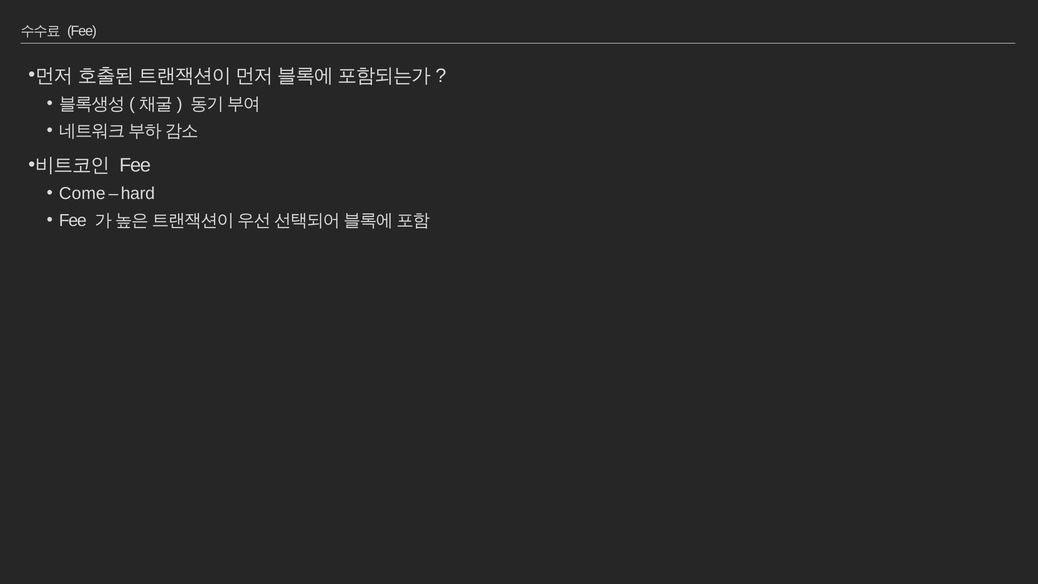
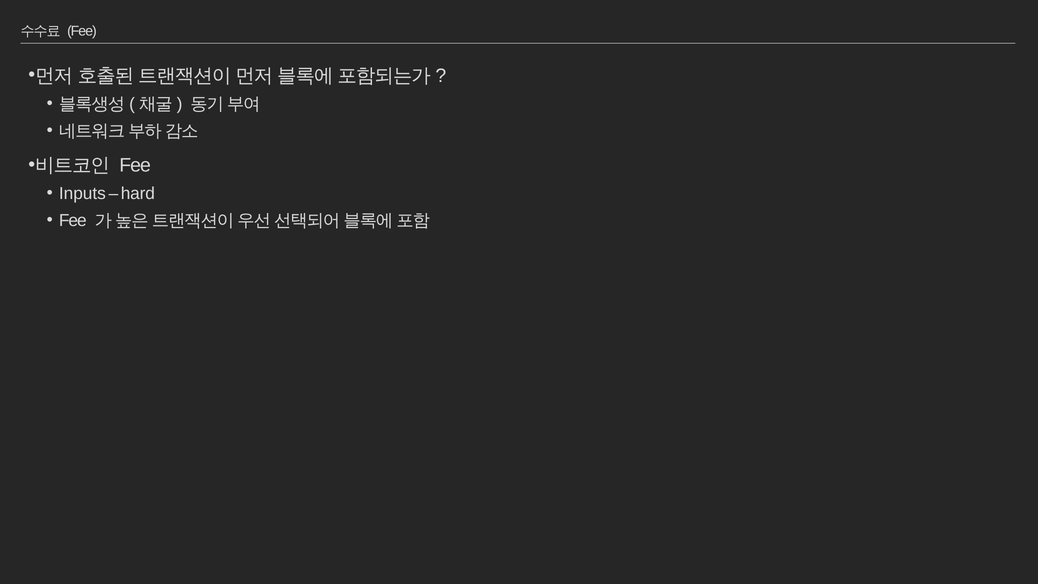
Come: Come -> Inputs
